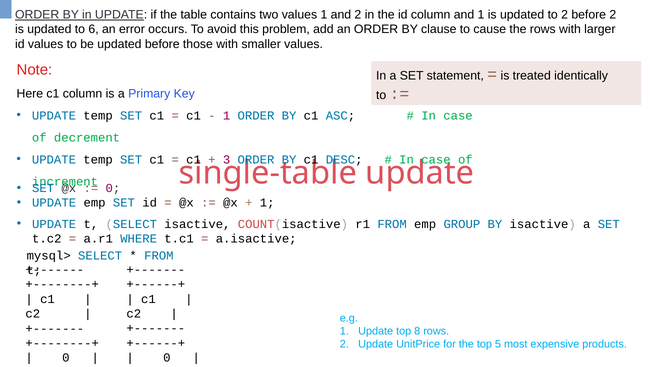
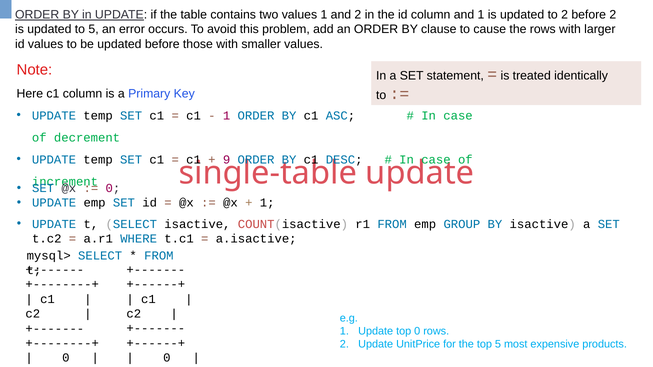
to 6: 6 -> 5
3: 3 -> 9
top 8: 8 -> 0
